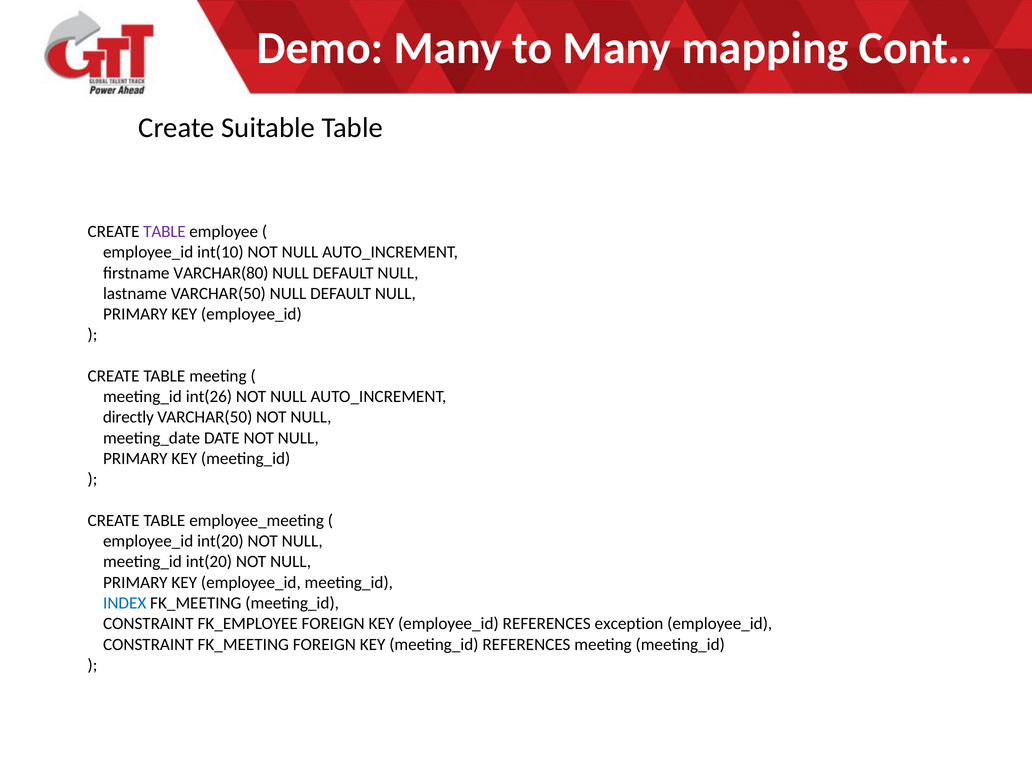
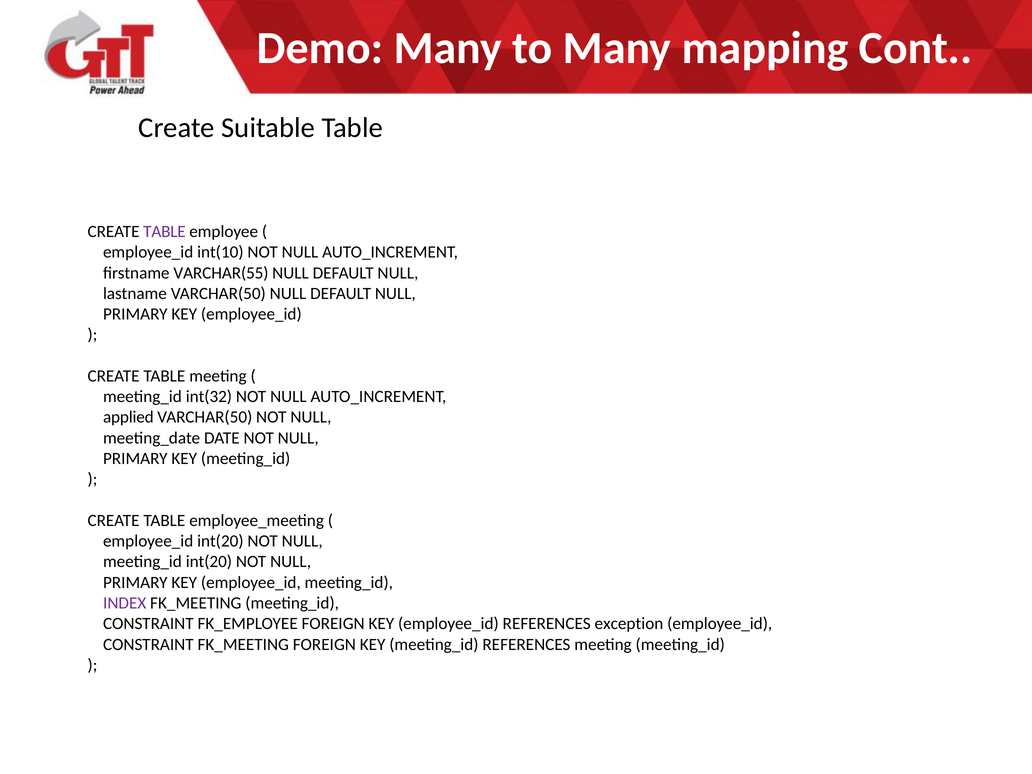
VARCHAR(80: VARCHAR(80 -> VARCHAR(55
int(26: int(26 -> int(32
directly: directly -> applied
INDEX colour: blue -> purple
